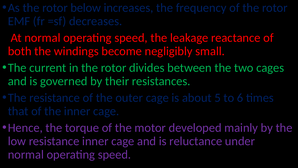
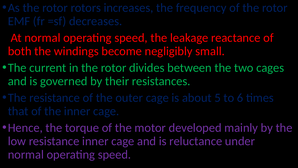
below: below -> rotors
